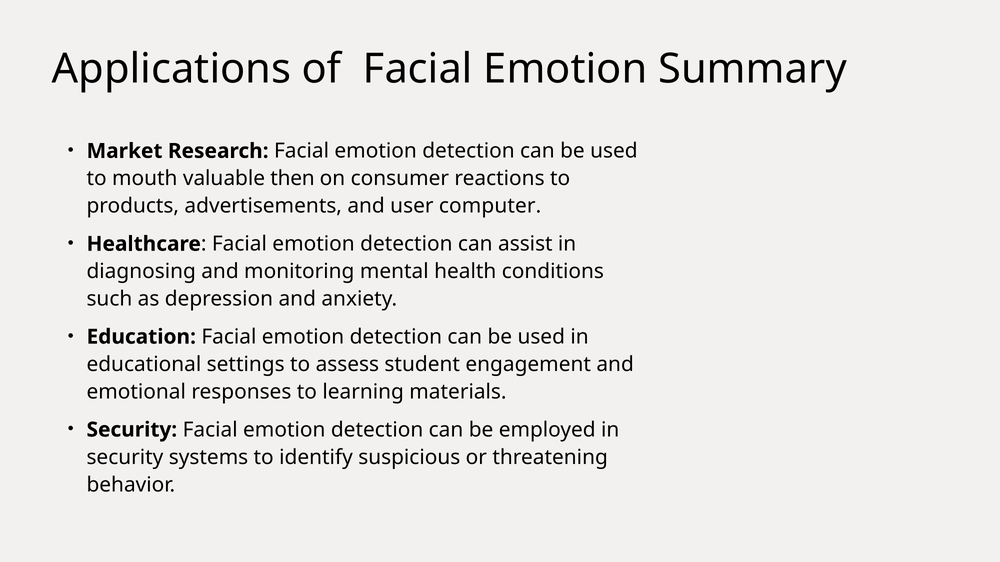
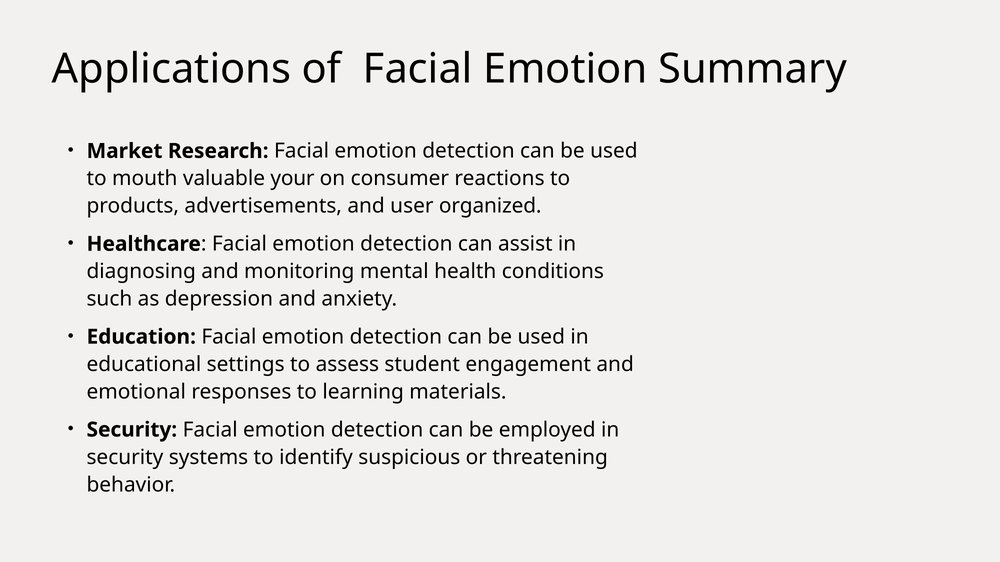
then: then -> your
computer: computer -> organized
